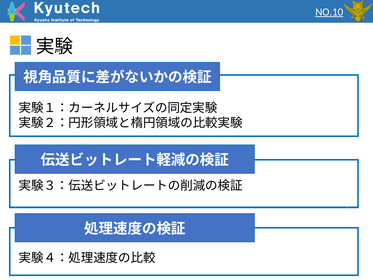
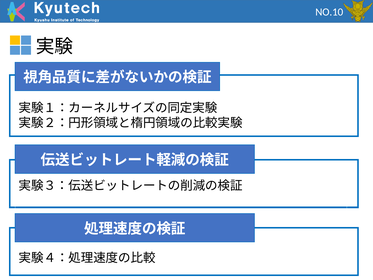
NO.10 underline: present -> none
